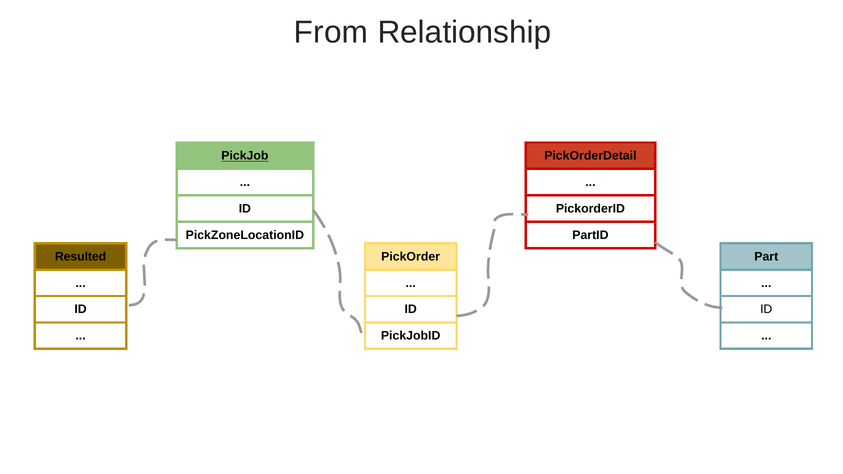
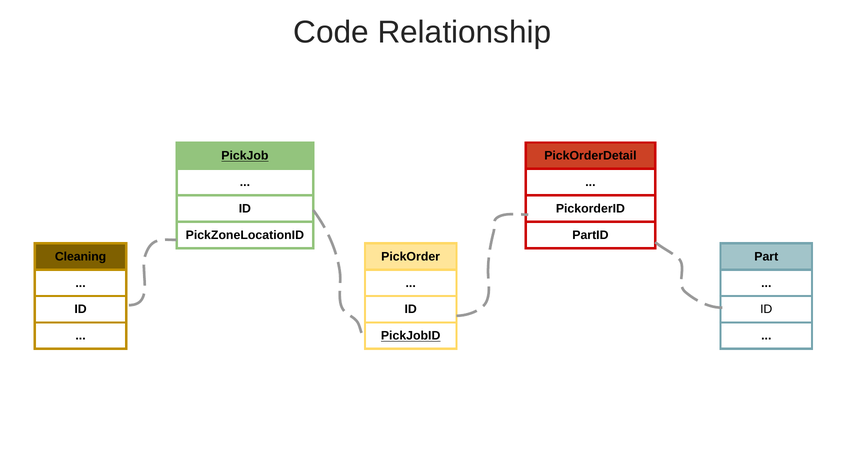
From: From -> Code
Resulted: Resulted -> Cleaning
PickJobID underline: none -> present
